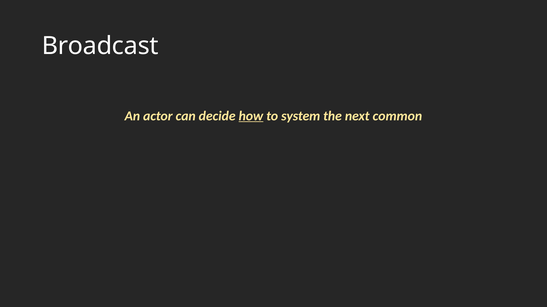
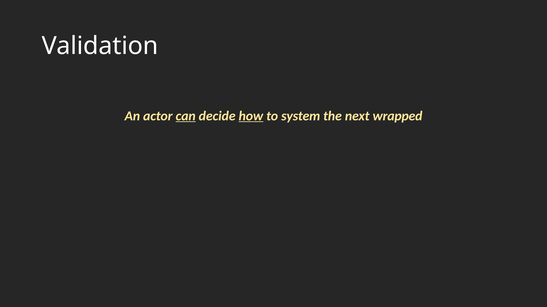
Broadcast: Broadcast -> Validation
can underline: none -> present
common: common -> wrapped
